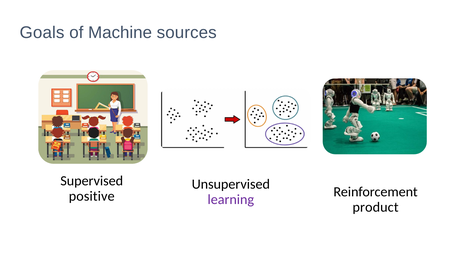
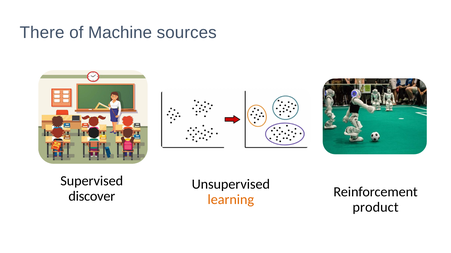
Goals: Goals -> There
positive: positive -> discover
learning colour: purple -> orange
